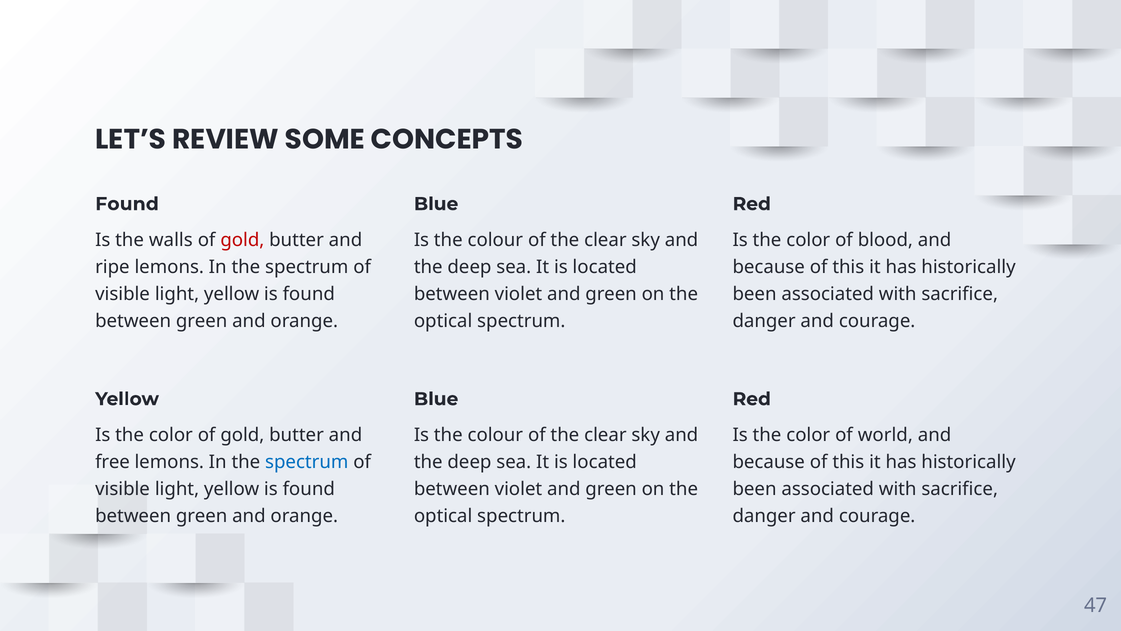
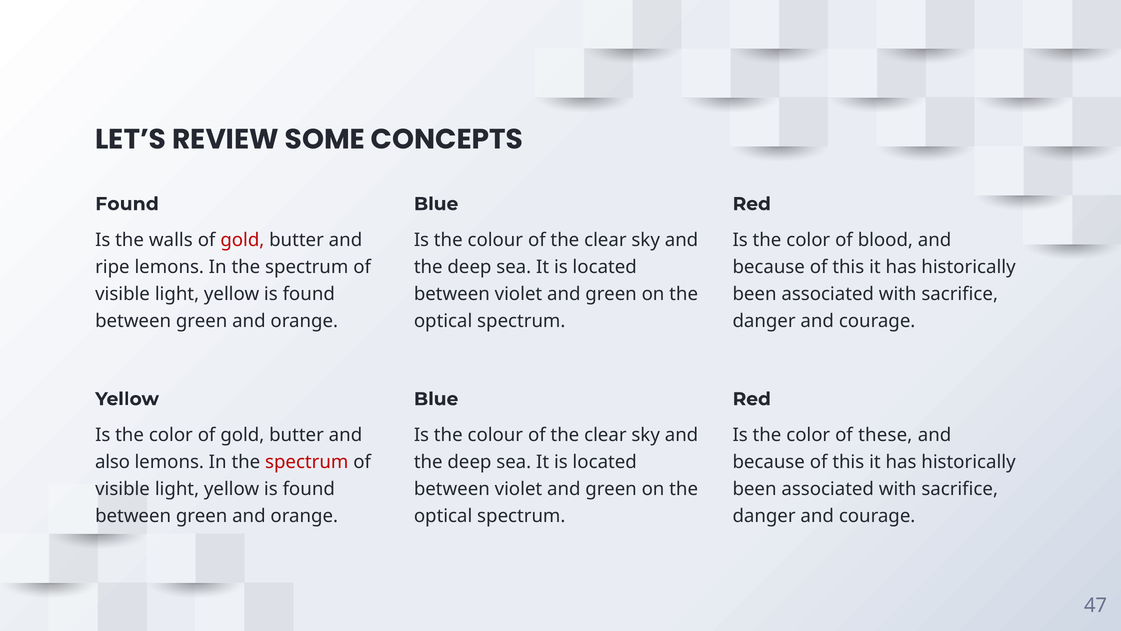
world: world -> these
free: free -> also
spectrum at (307, 462) colour: blue -> red
